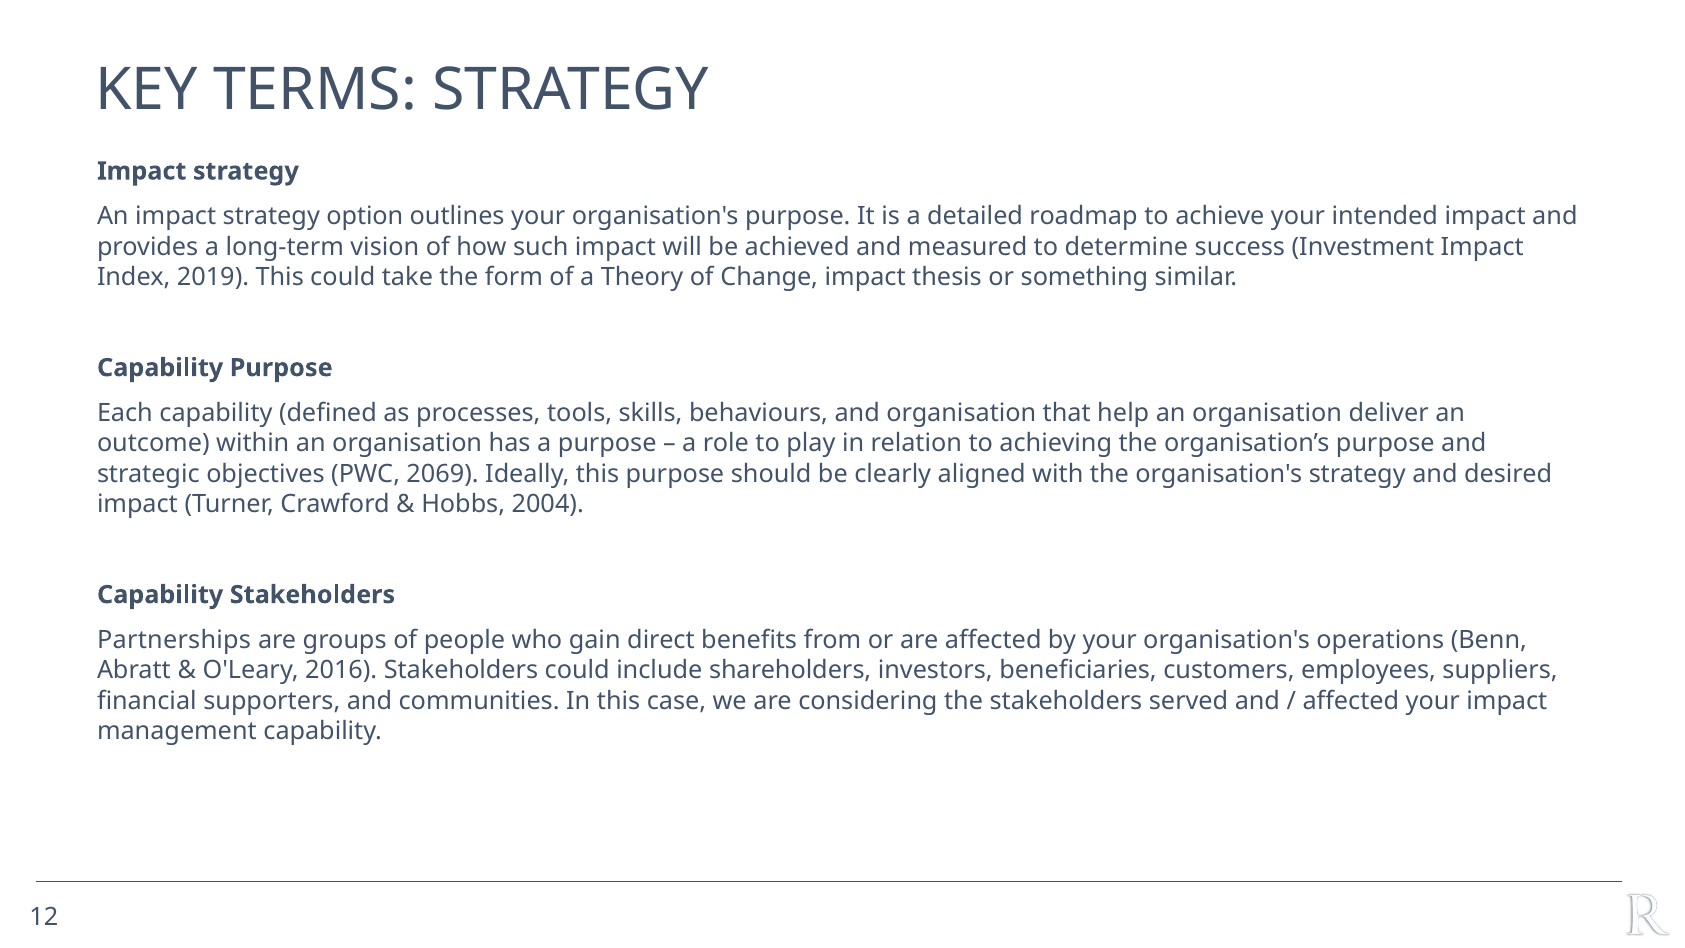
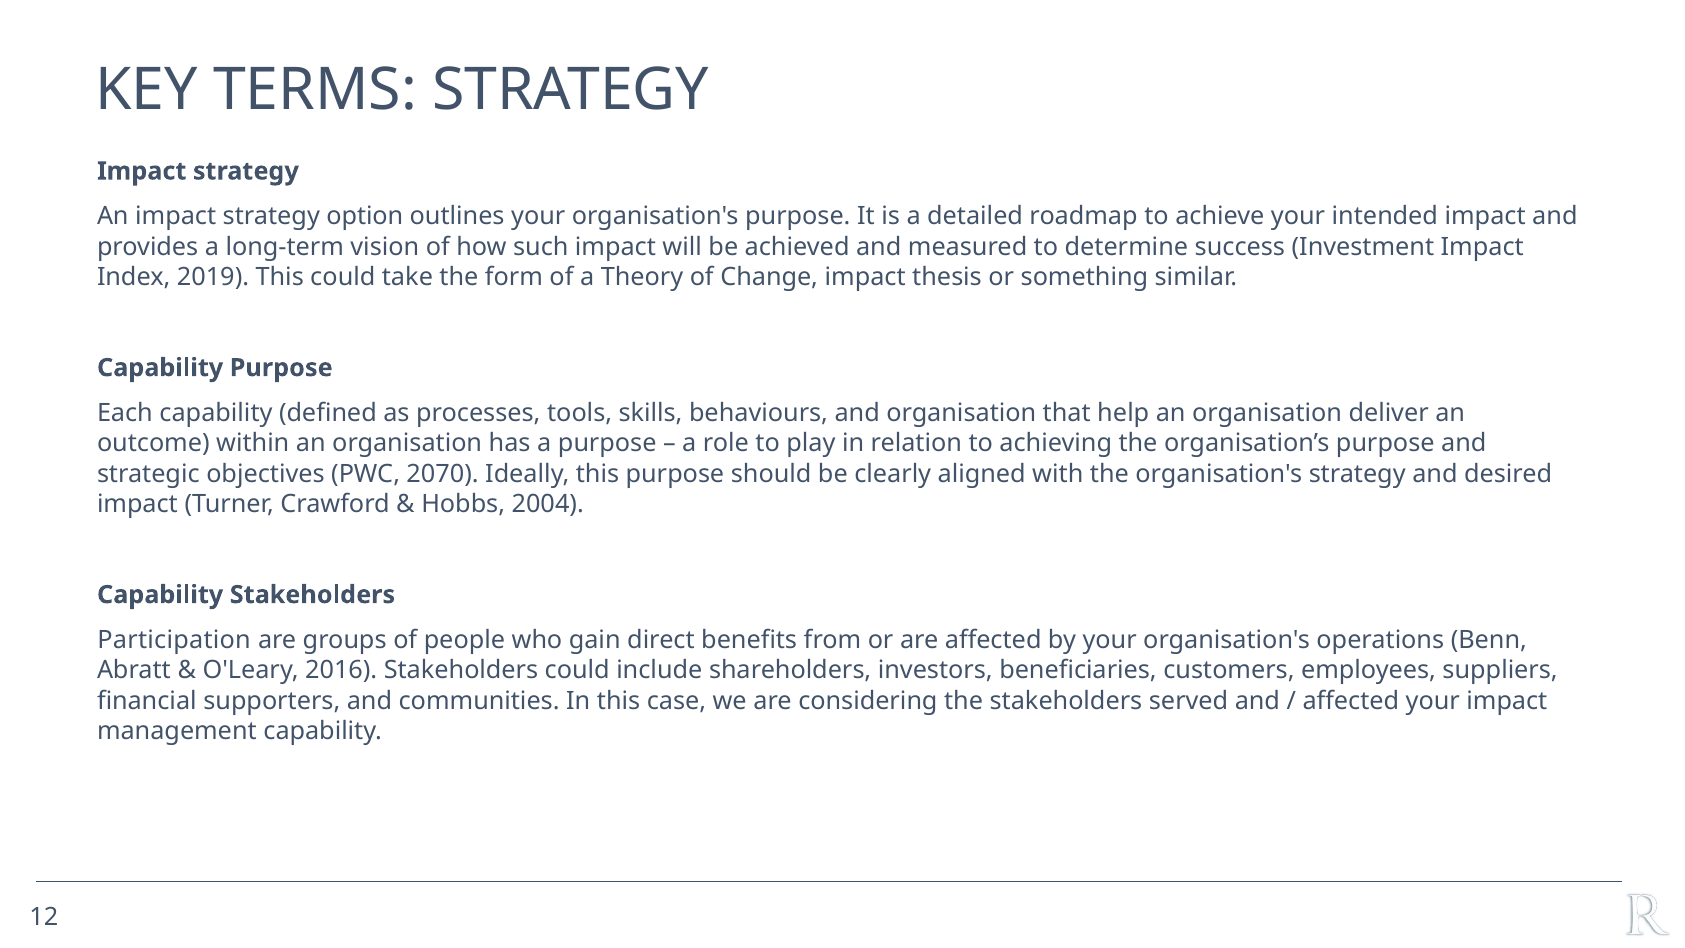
2069: 2069 -> 2070
Partnerships: Partnerships -> Participation
